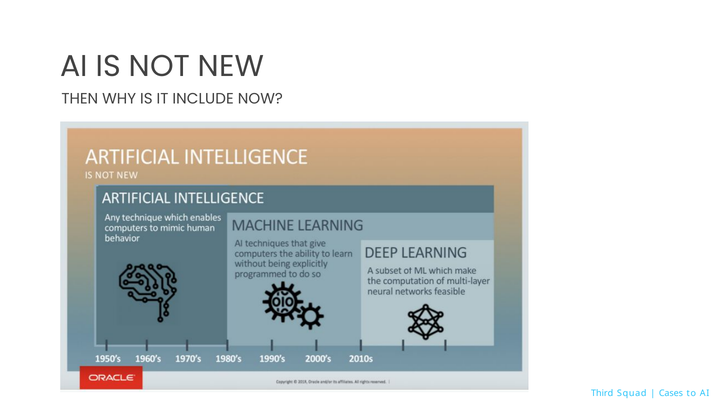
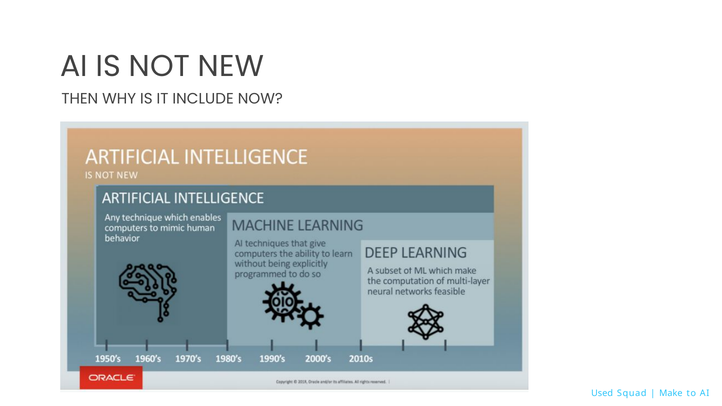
Third: Third -> Used
Cases: Cases -> Make
